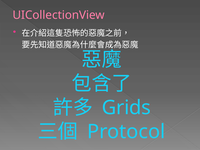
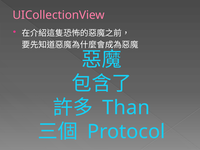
Grids: Grids -> Than
